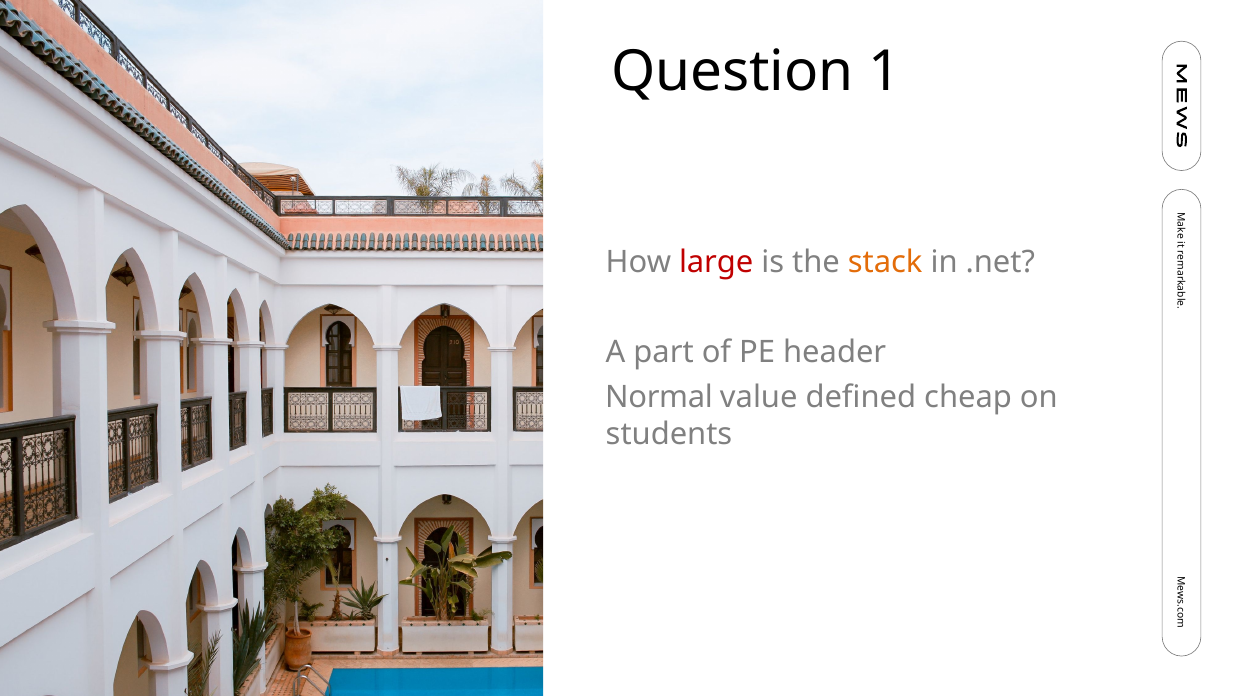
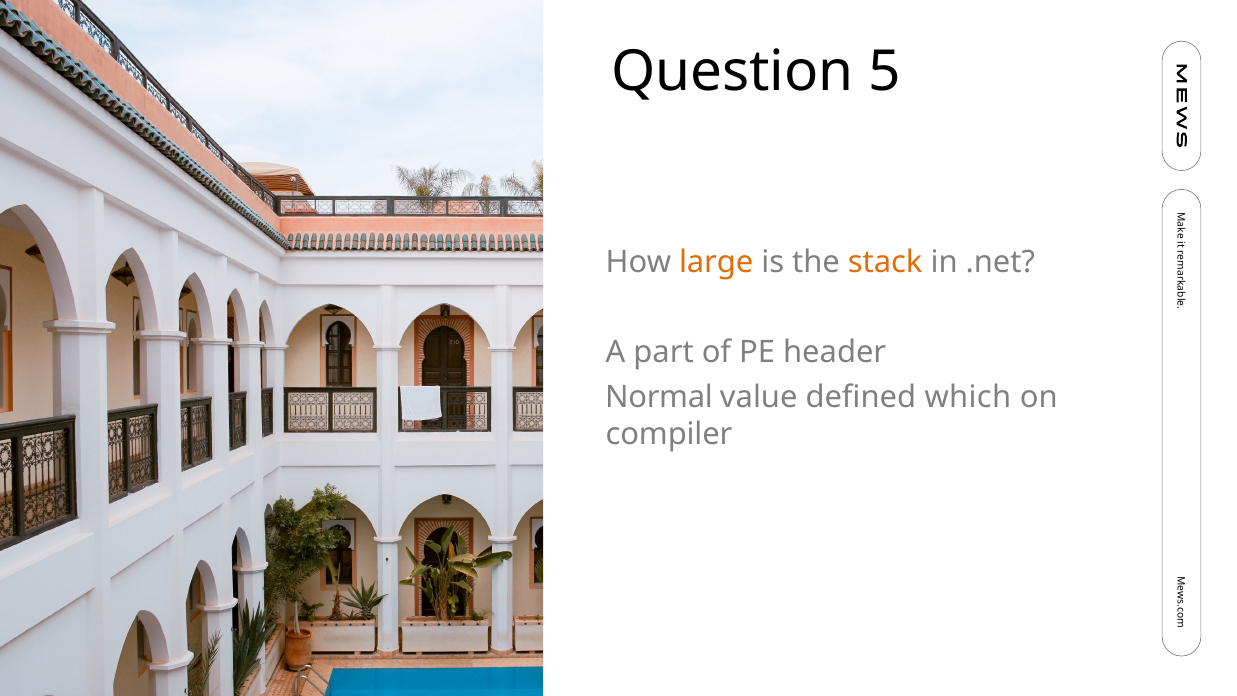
1: 1 -> 5
large colour: red -> orange
cheap: cheap -> which
students: students -> compiler
